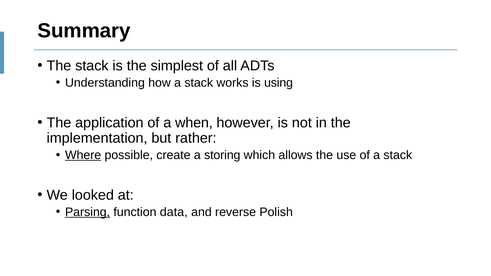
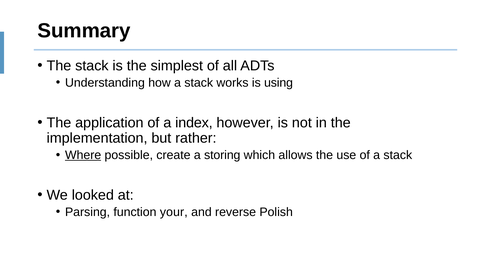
when: when -> index
Parsing underline: present -> none
data: data -> your
